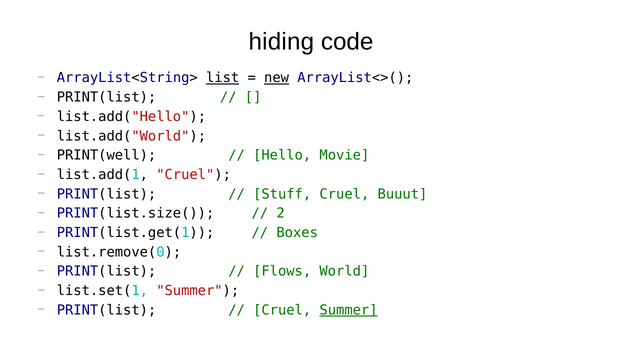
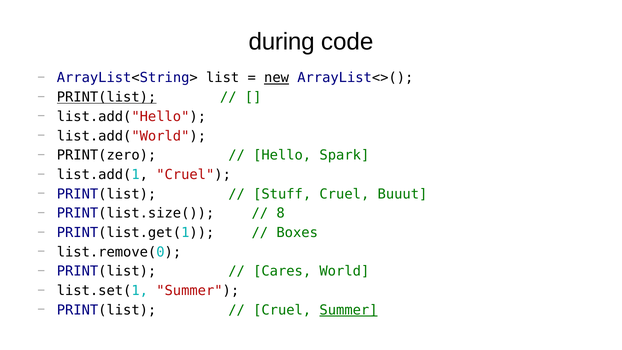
hiding: hiding -> during
list underline: present -> none
PRINT(list at (107, 97) underline: none -> present
PRINT(well: PRINT(well -> PRINT(zero
Movie: Movie -> Spark
2: 2 -> 8
Flows: Flows -> Cares
